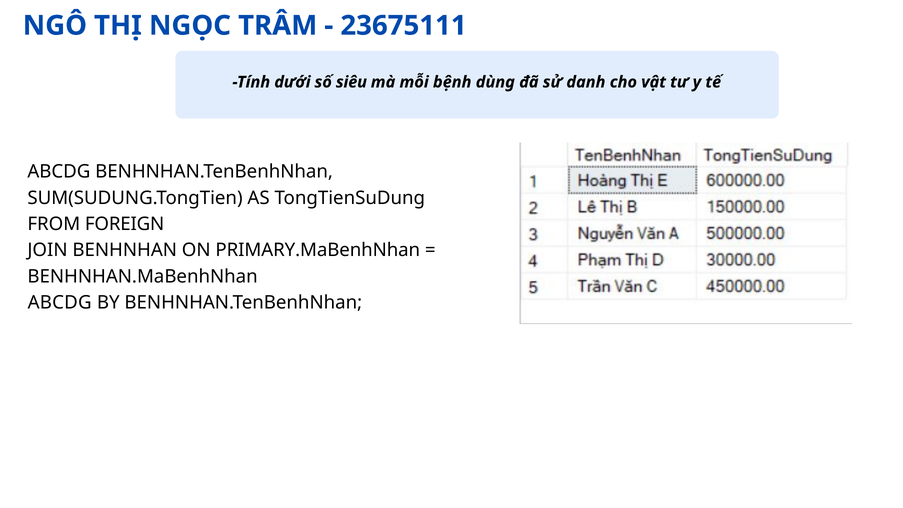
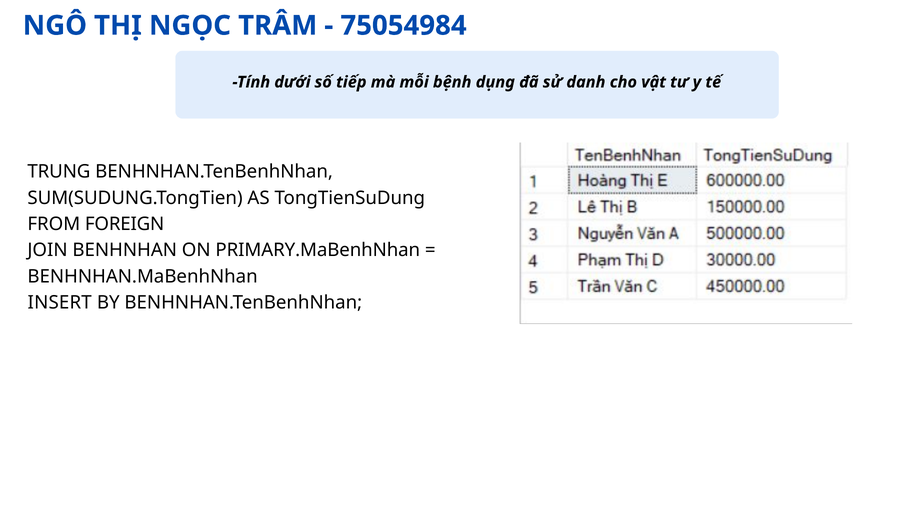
23675111: 23675111 -> 75054984
siêu: siêu -> tiếp
dùng: dùng -> dụng
ABCDG at (59, 172): ABCDG -> TRUNG
ABCDG at (60, 302): ABCDG -> INSERT
